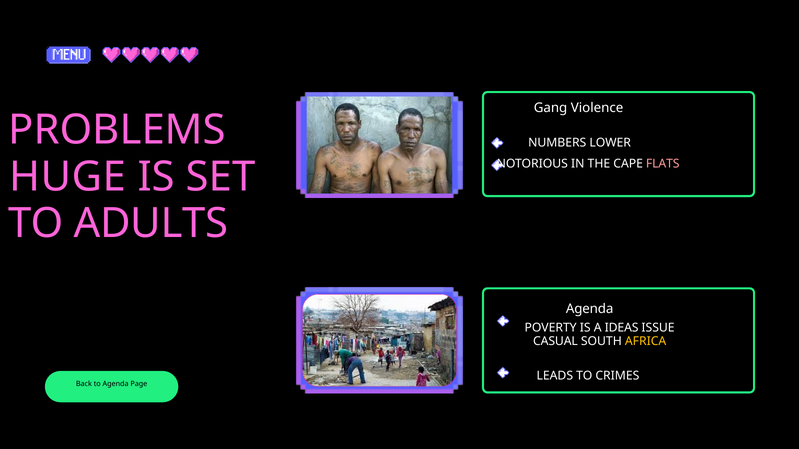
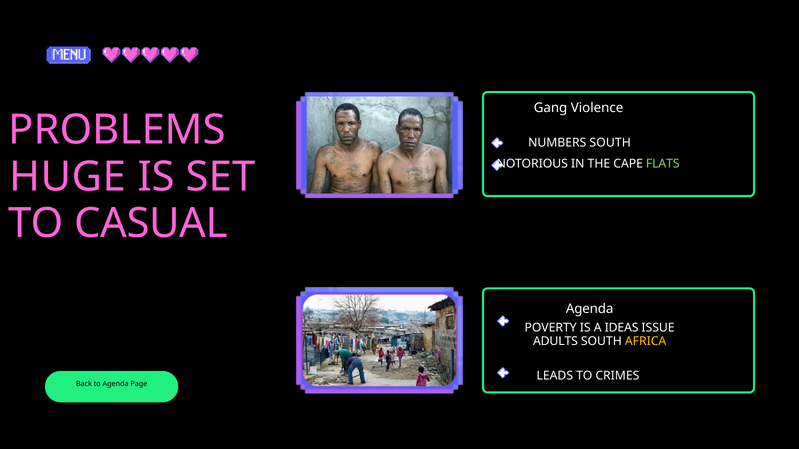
NUMBERS LOWER: LOWER -> SOUTH
FLATS colour: pink -> light green
ADULTS: ADULTS -> CASUAL
CASUAL: CASUAL -> ADULTS
